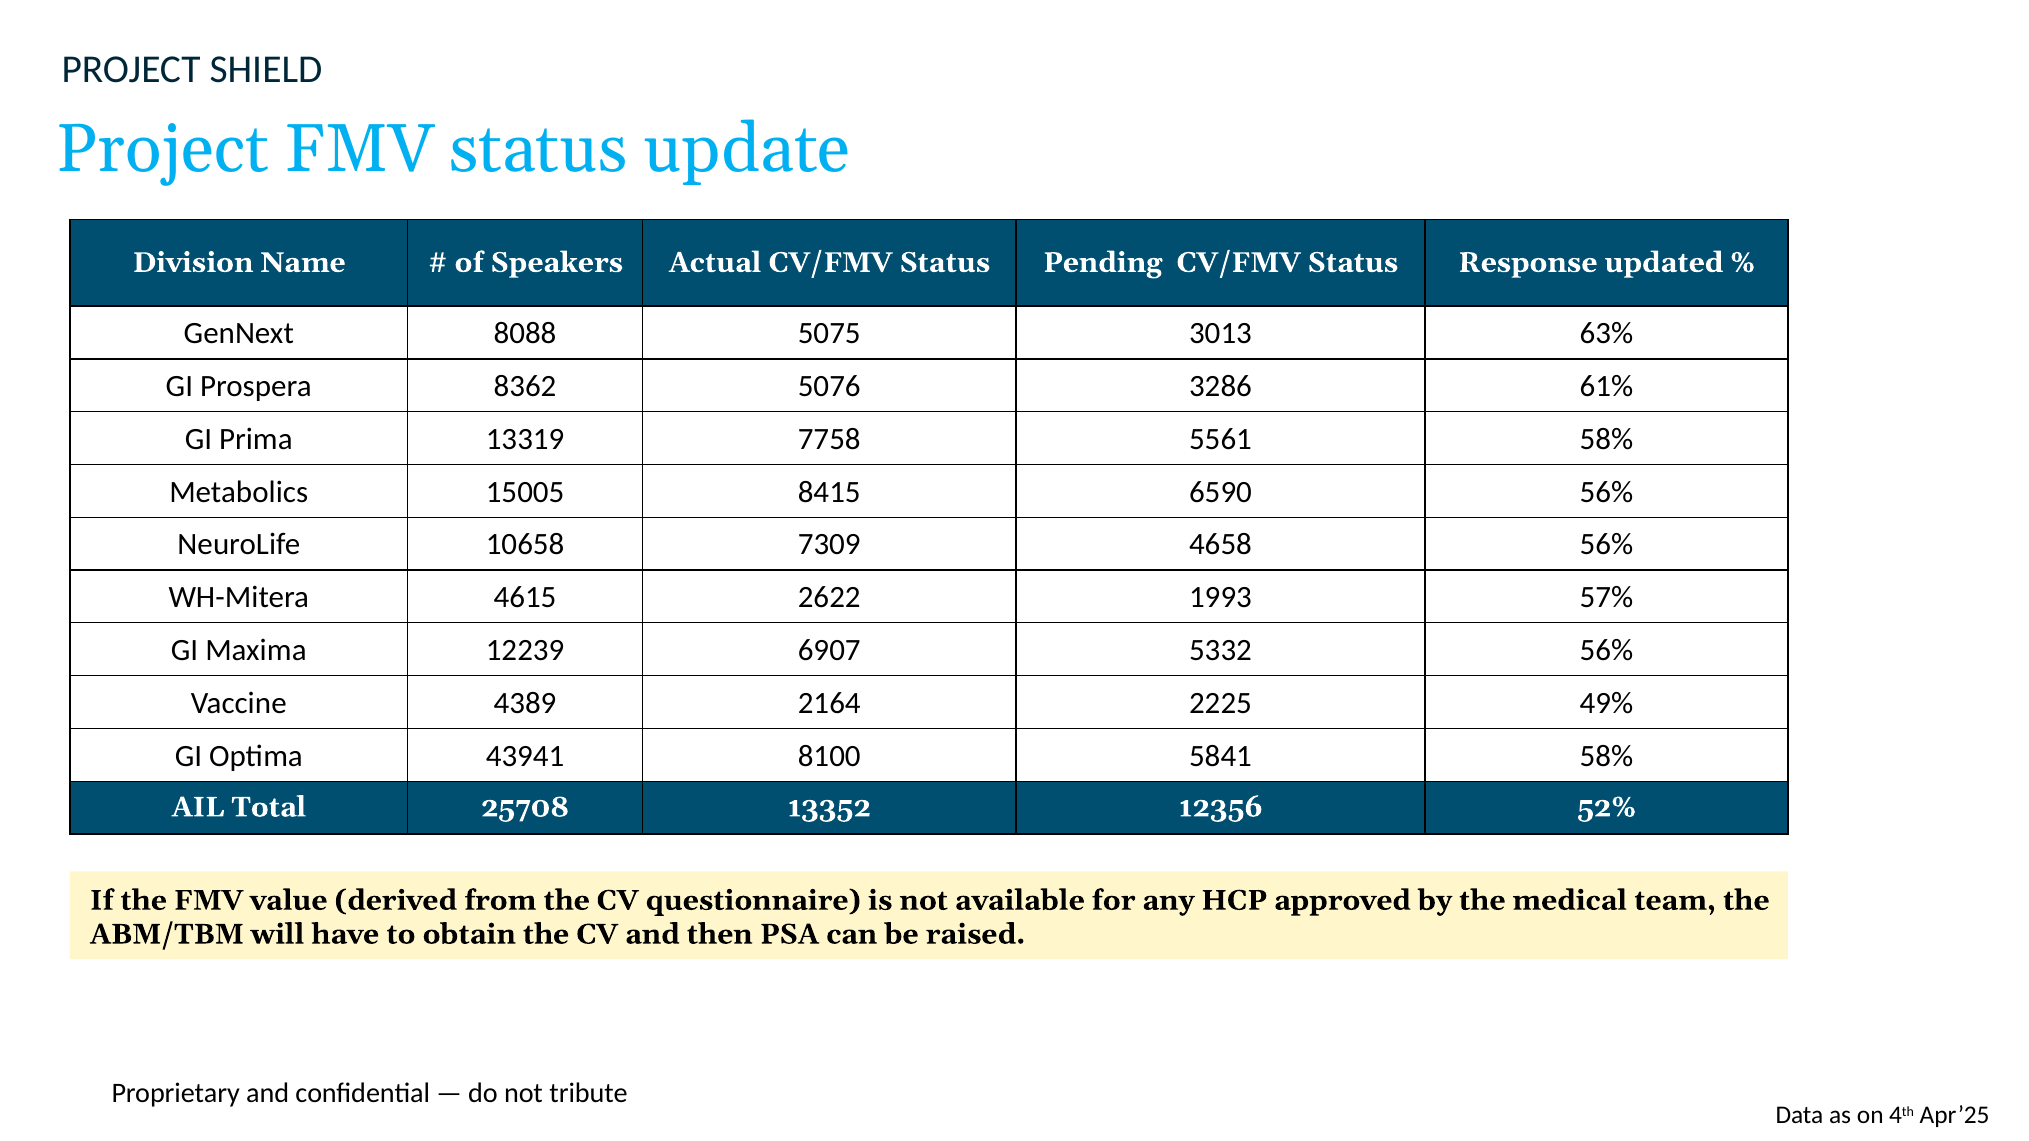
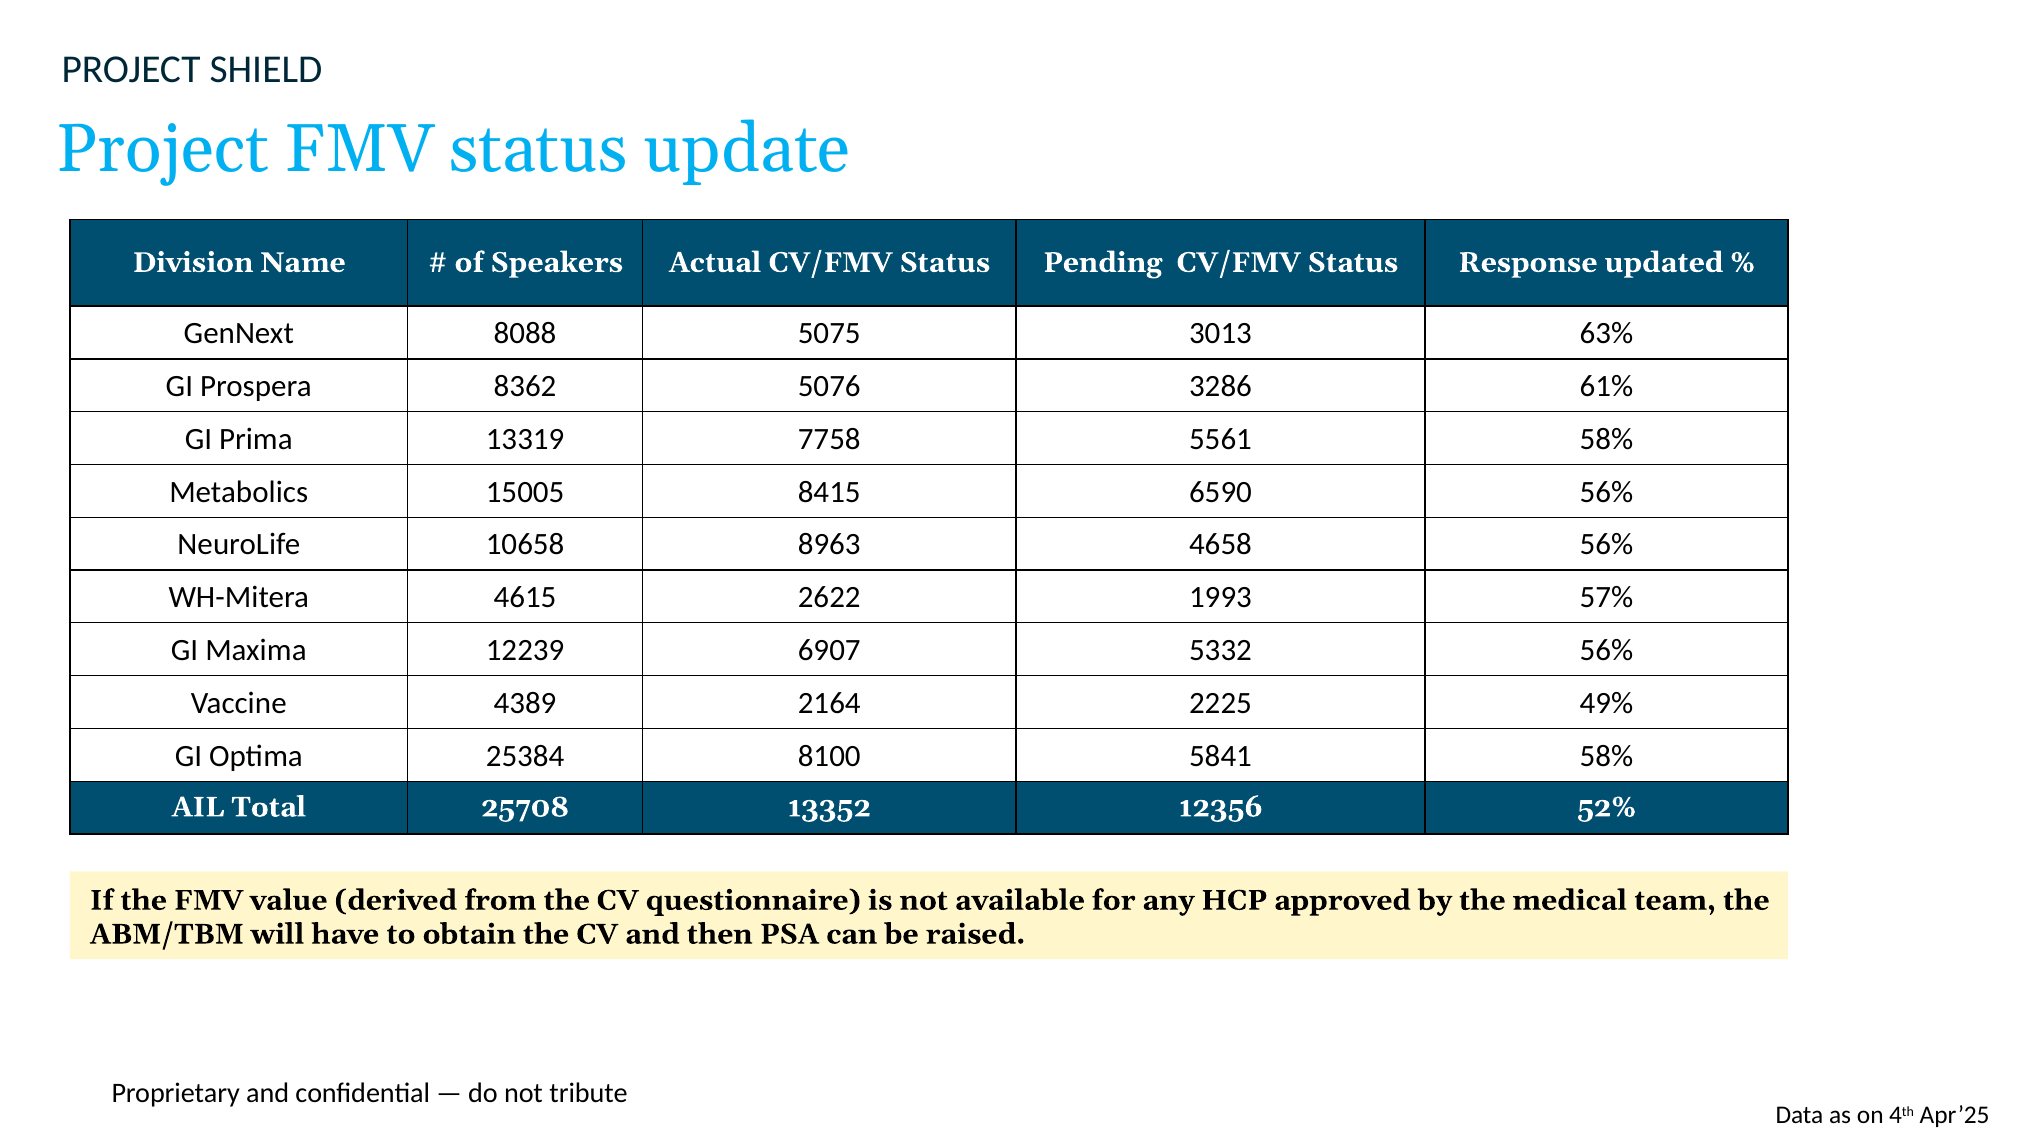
7309: 7309 -> 8963
43941: 43941 -> 25384
